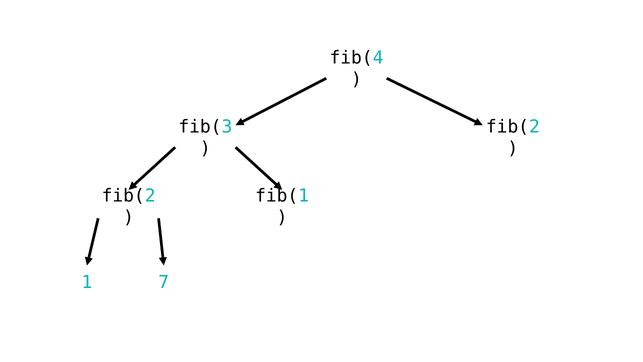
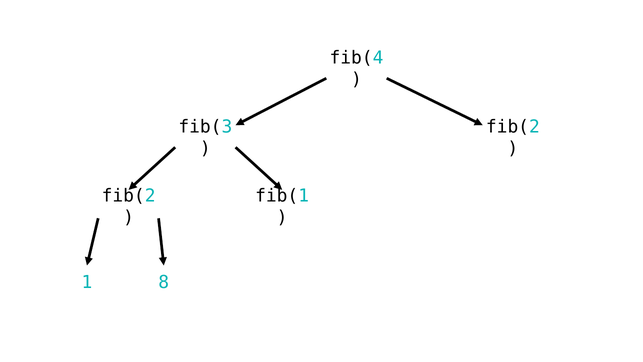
7: 7 -> 8
